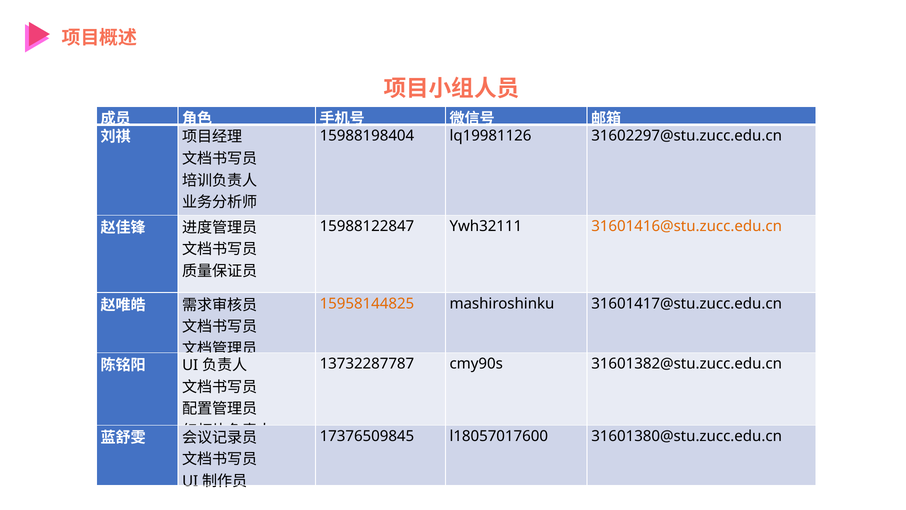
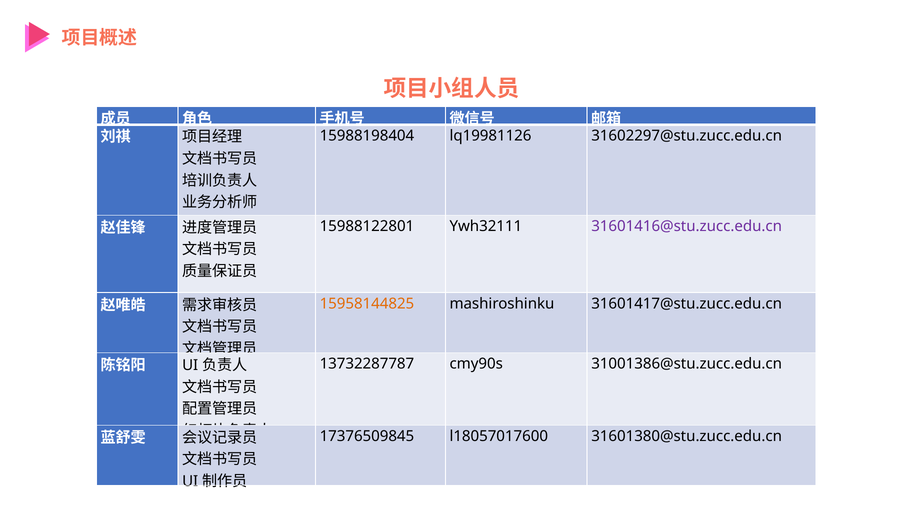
15988122847: 15988122847 -> 15988122801
31601416@stu.zucc.edu.cn colour: orange -> purple
31601382@stu.zucc.edu.cn: 31601382@stu.zucc.edu.cn -> 31001386@stu.zucc.edu.cn
